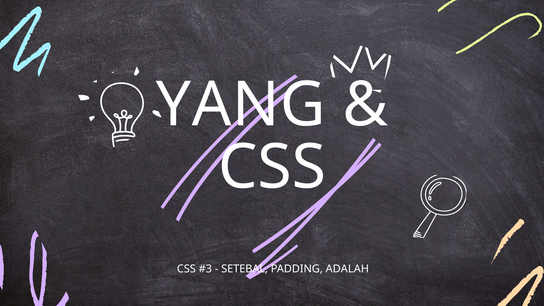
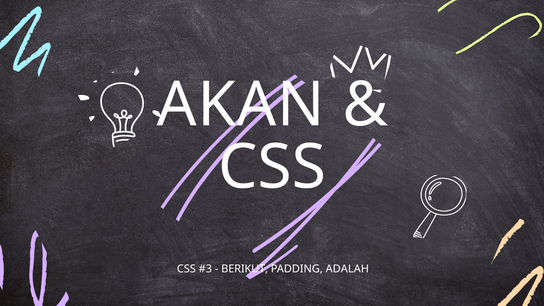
YANG: YANG -> AKAN
SETEBAL: SETEBAL -> BERIKUT
